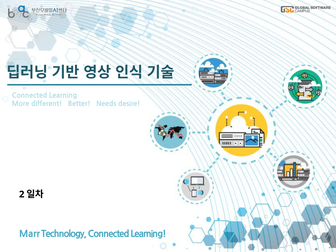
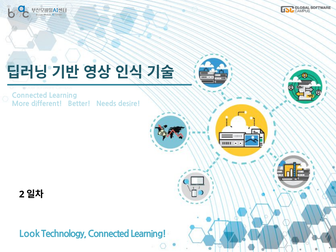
Marr: Marr -> Look
